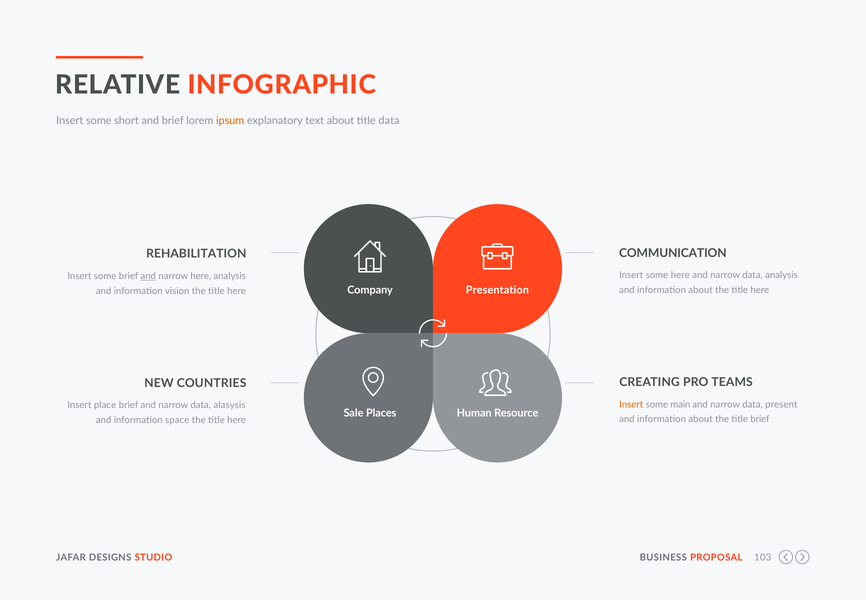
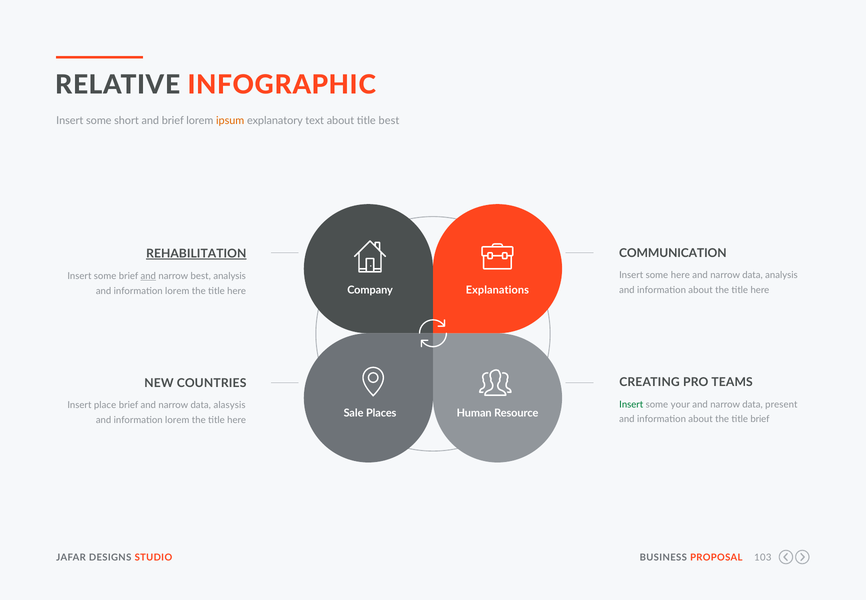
title data: data -> best
REHABILITATION underline: none -> present
narrow here: here -> best
Presentation: Presentation -> Explanations
vision at (177, 291): vision -> lorem
Insert at (631, 404) colour: orange -> green
main: main -> your
space at (177, 420): space -> lorem
